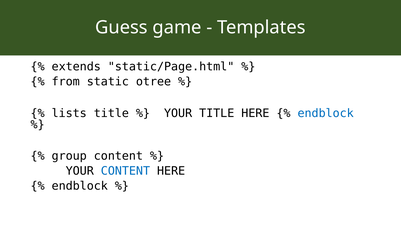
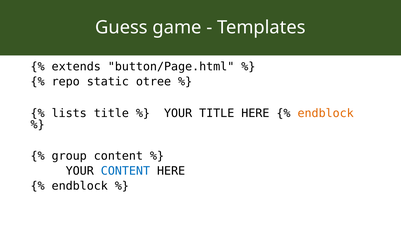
static/Page.html: static/Page.html -> button/Page.html
from: from -> repo
endblock at (326, 113) colour: blue -> orange
